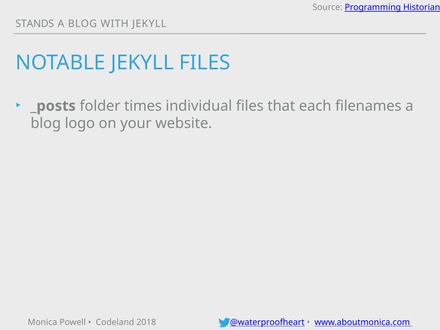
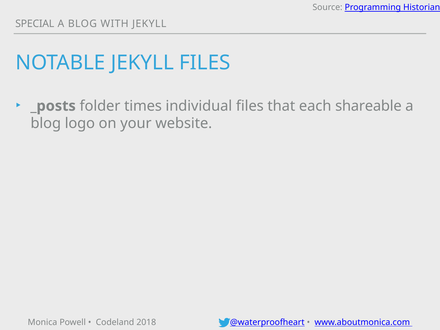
STANDS: STANDS -> SPECIAL
filenames: filenames -> shareable
